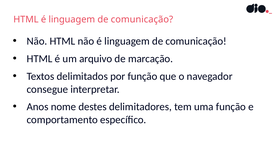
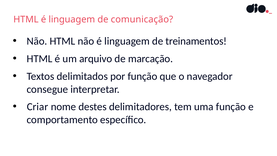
comunicação at (196, 41): comunicação -> treinamentos
Anos: Anos -> Criar
